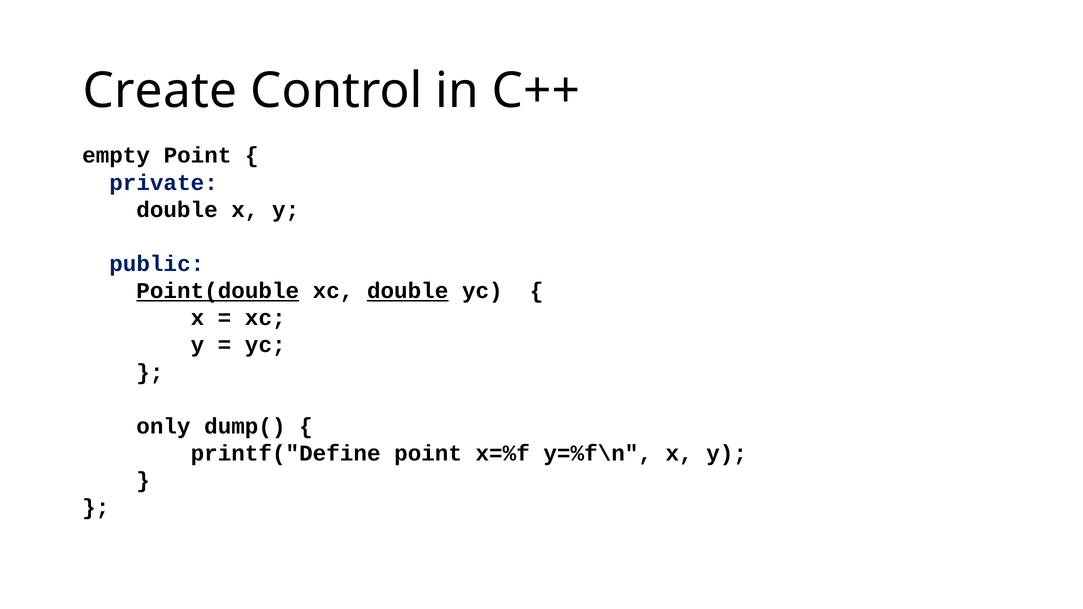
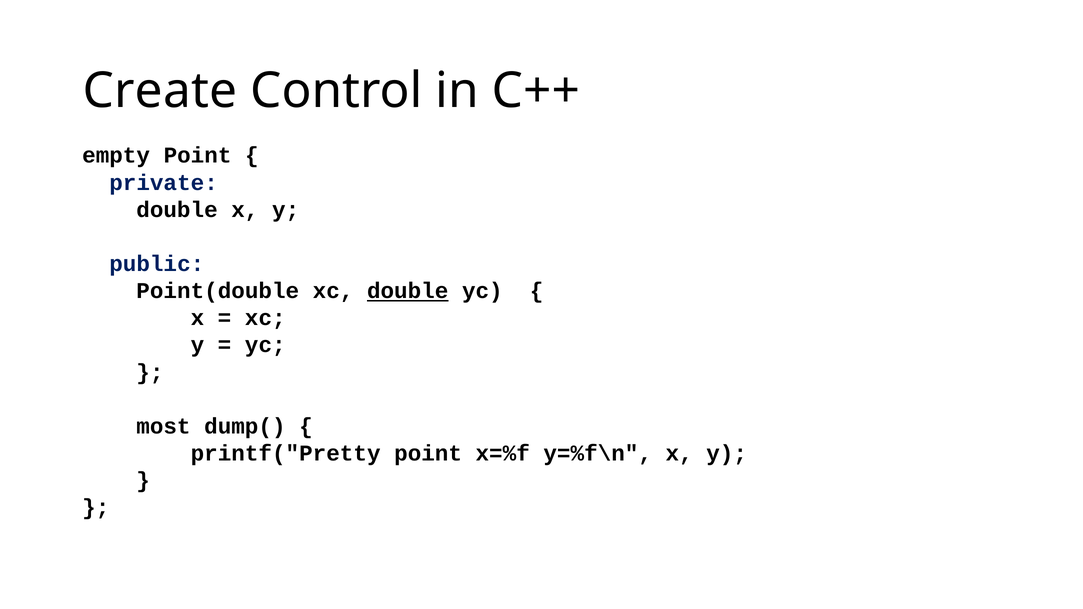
Point(double underline: present -> none
only: only -> most
printf("Define: printf("Define -> printf("Pretty
